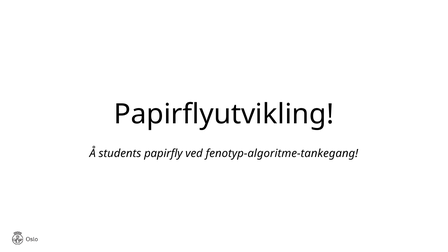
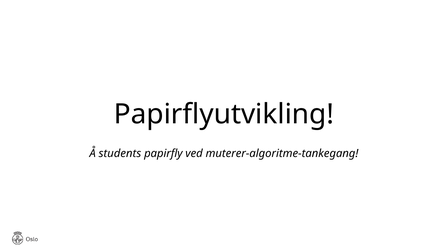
fenotyp-algoritme-tankegang: fenotyp-algoritme-tankegang -> muterer-algoritme-tankegang
